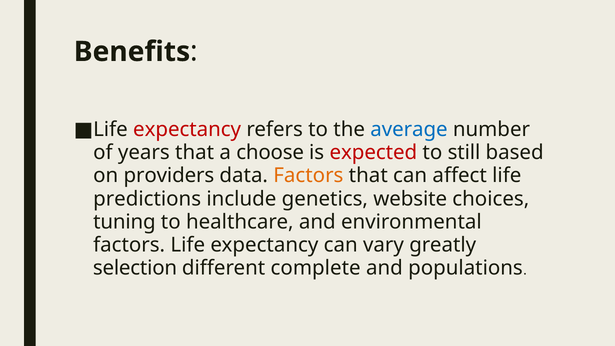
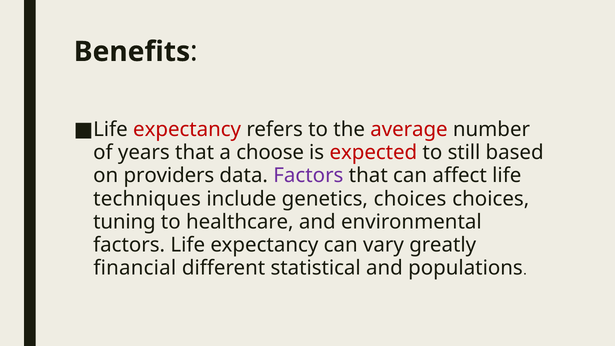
average colour: blue -> red
Factors at (308, 176) colour: orange -> purple
predictions: predictions -> techniques
genetics website: website -> choices
selection: selection -> financial
complete: complete -> statistical
